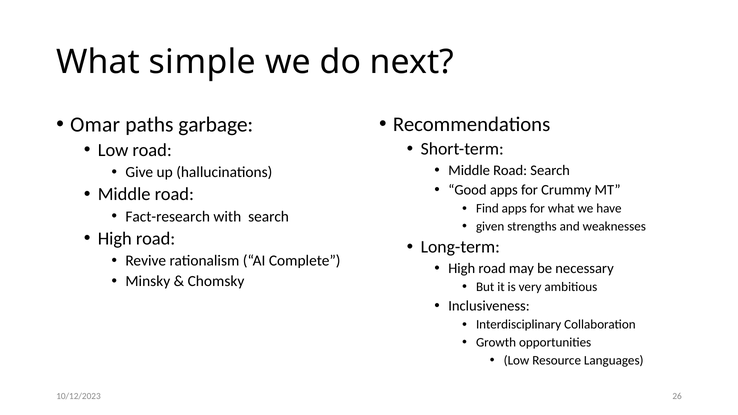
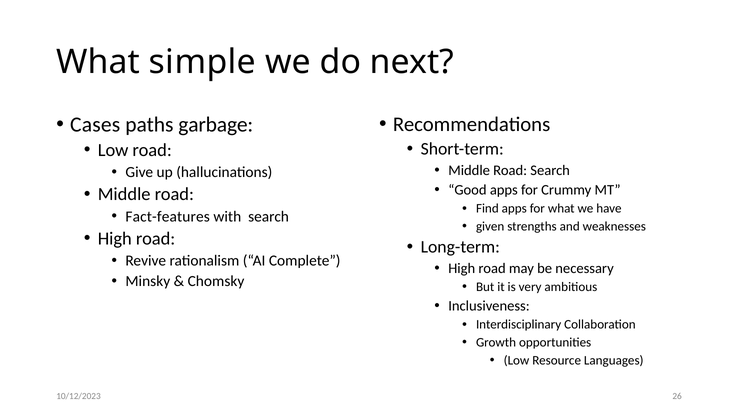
Omar: Omar -> Cases
Fact-research: Fact-research -> Fact-features
